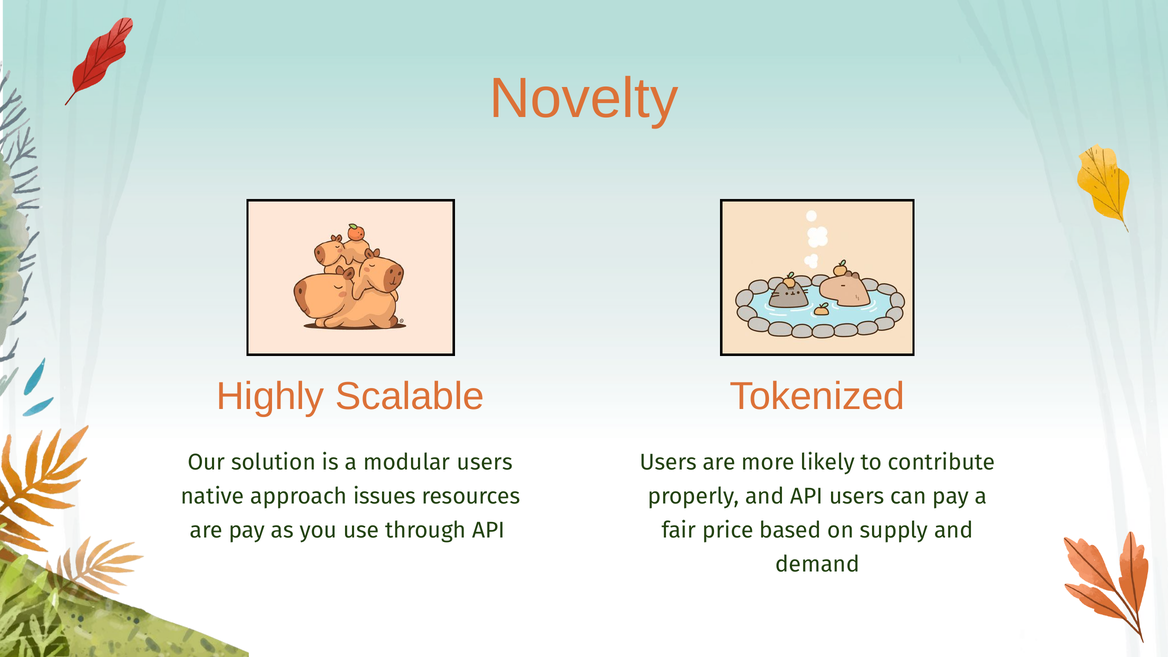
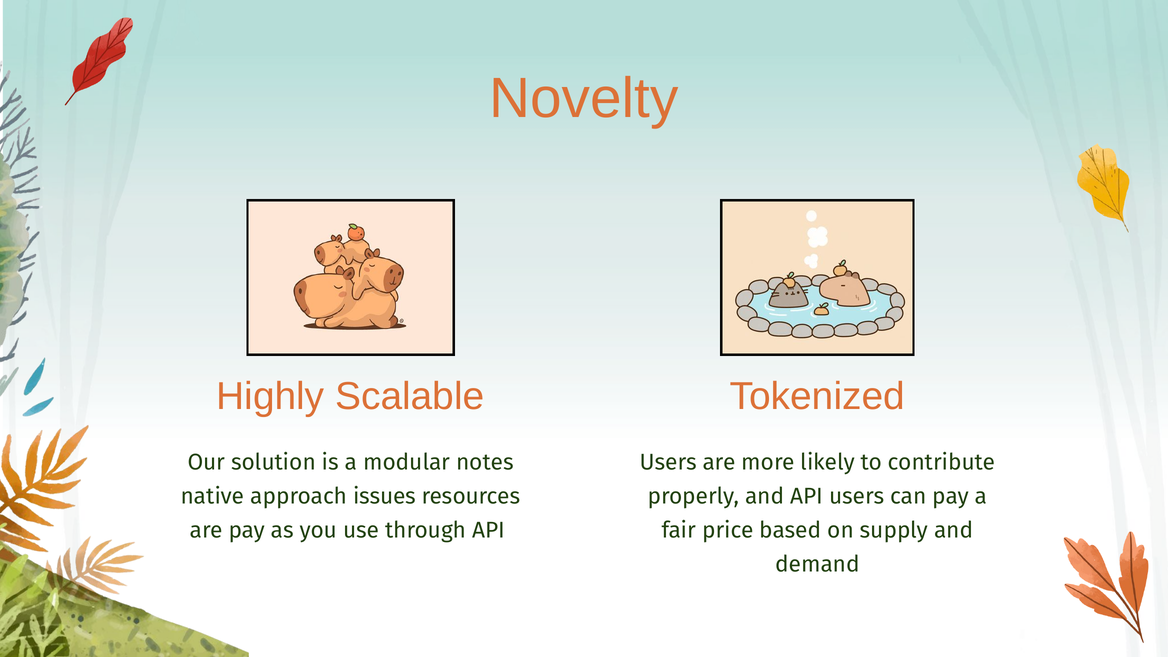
modular users: users -> notes
